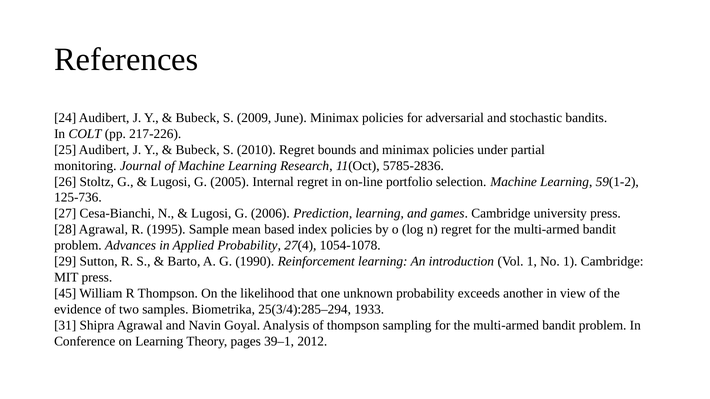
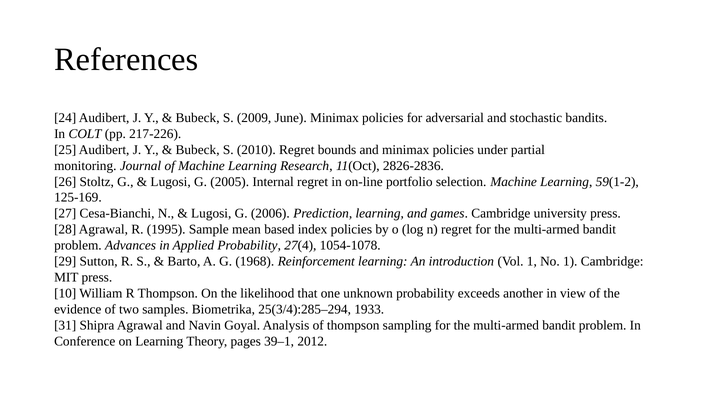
5785-2836: 5785-2836 -> 2826-2836
125-736: 125-736 -> 125-169
1990: 1990 -> 1968
45: 45 -> 10
